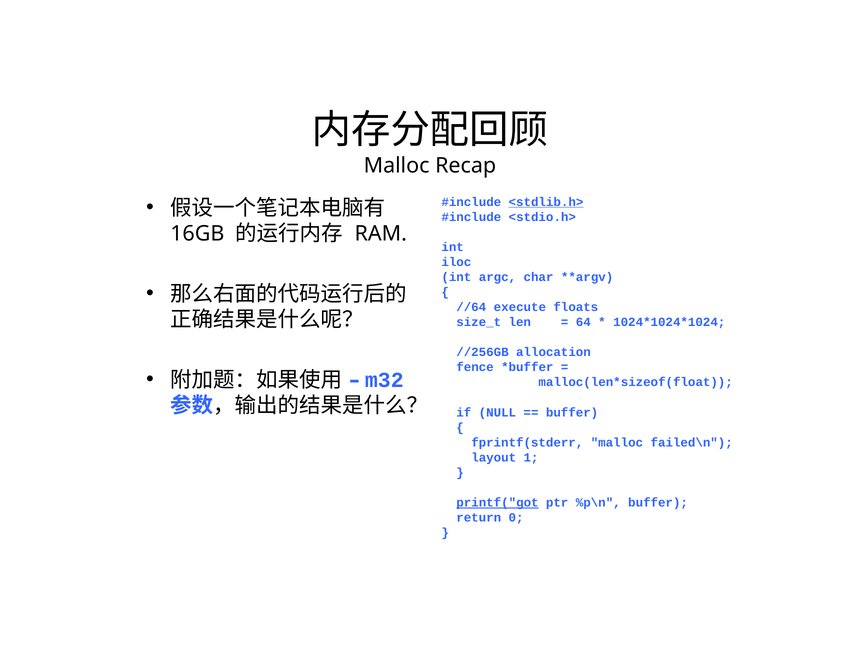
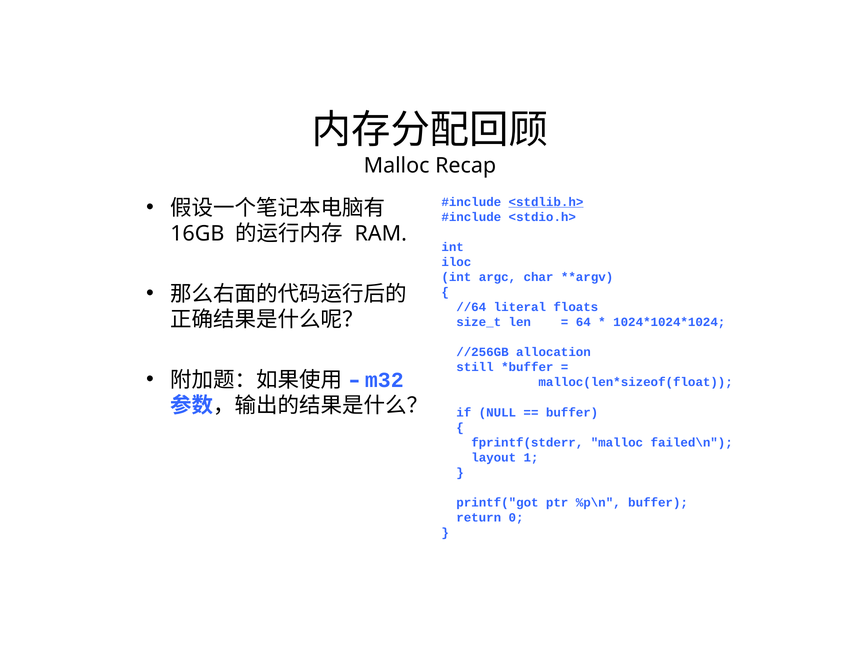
execute: execute -> literal
fence: fence -> still
printf("got underline: present -> none
